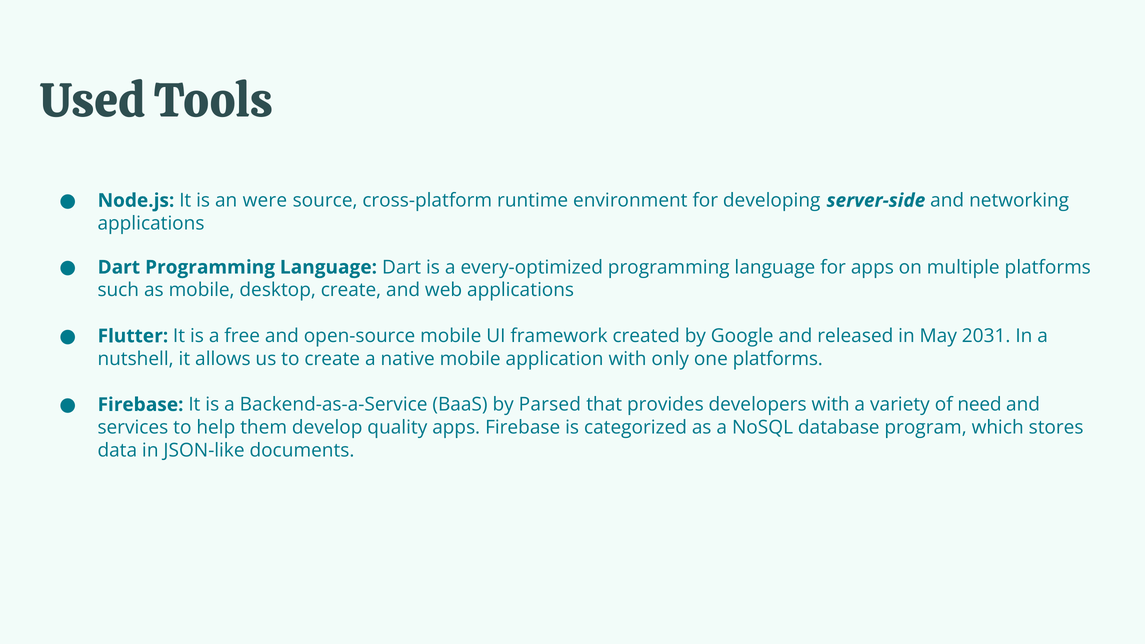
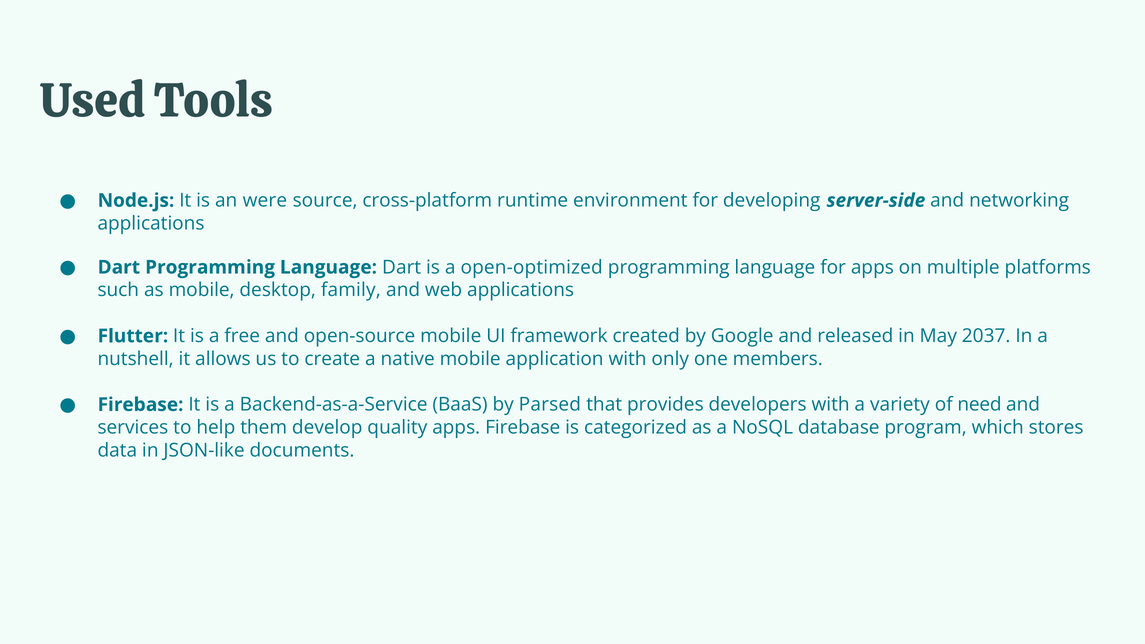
every-optimized: every-optimized -> open-optimized
desktop create: create -> family
2031: 2031 -> 2037
one platforms: platforms -> members
